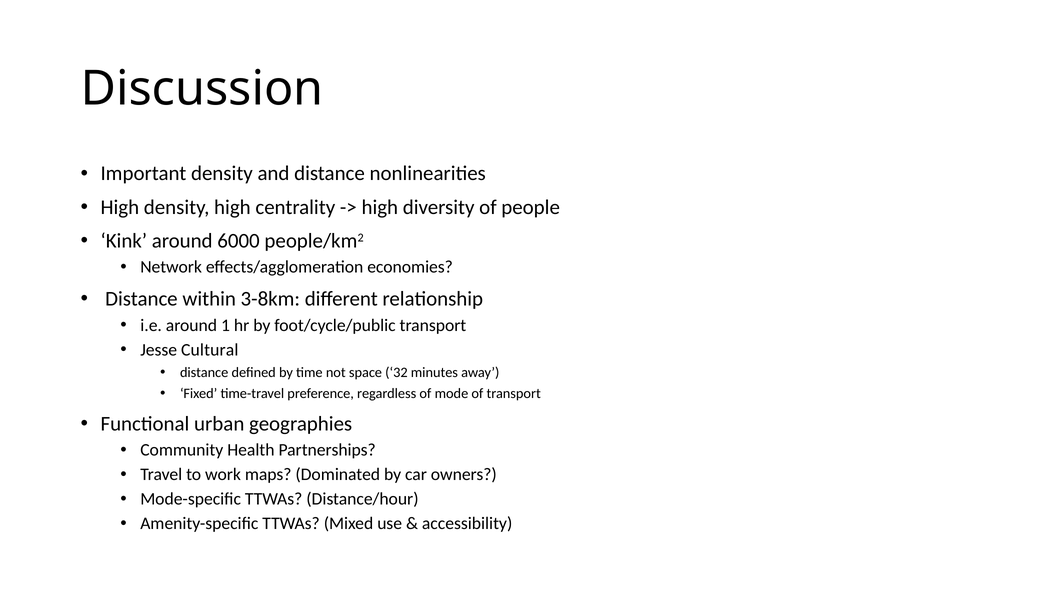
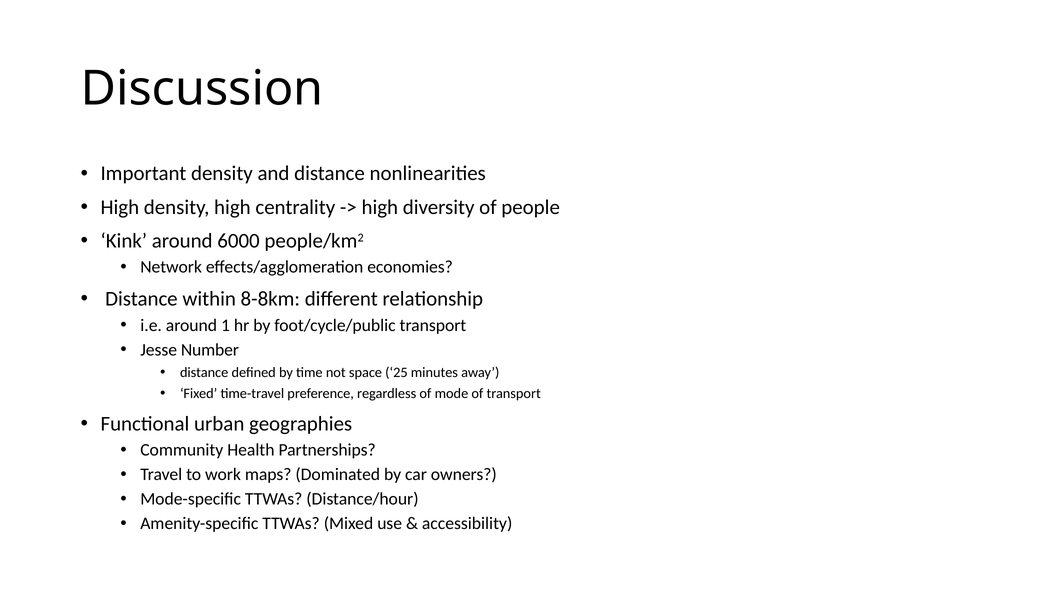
3-8km: 3-8km -> 8-8km
Cultural: Cultural -> Number
32: 32 -> 25
